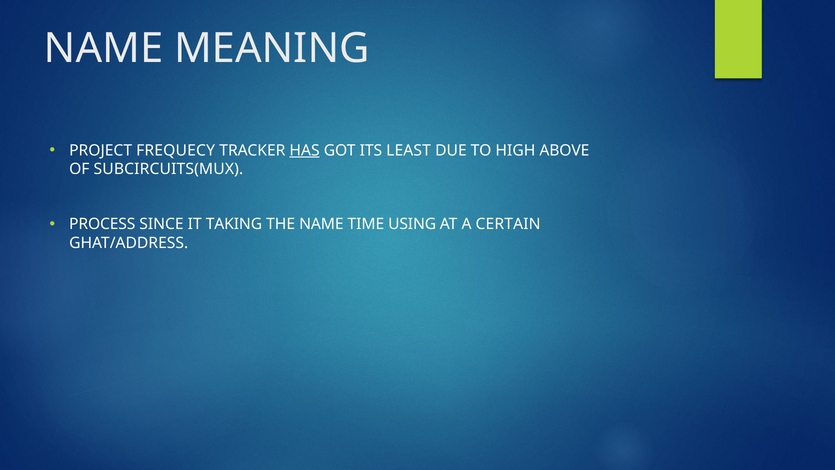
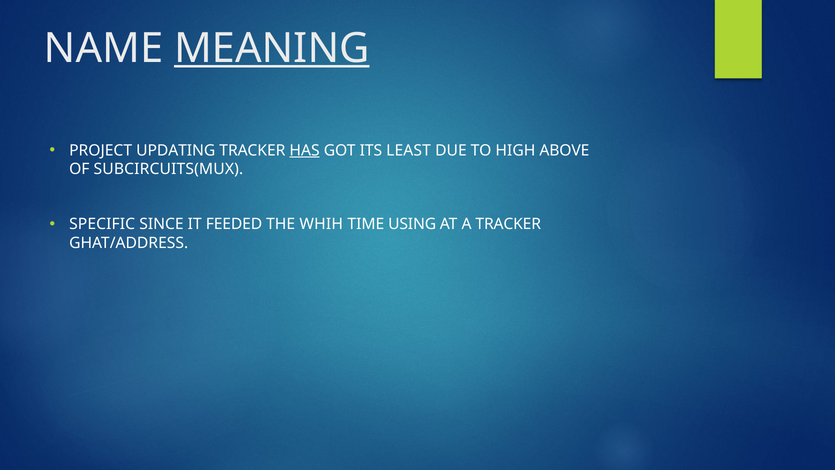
MEANING underline: none -> present
FREQUECY: FREQUECY -> UPDATING
PROCESS: PROCESS -> SPECIFIC
TAKING: TAKING -> FEEDED
THE NAME: NAME -> WHIH
A CERTAIN: CERTAIN -> TRACKER
